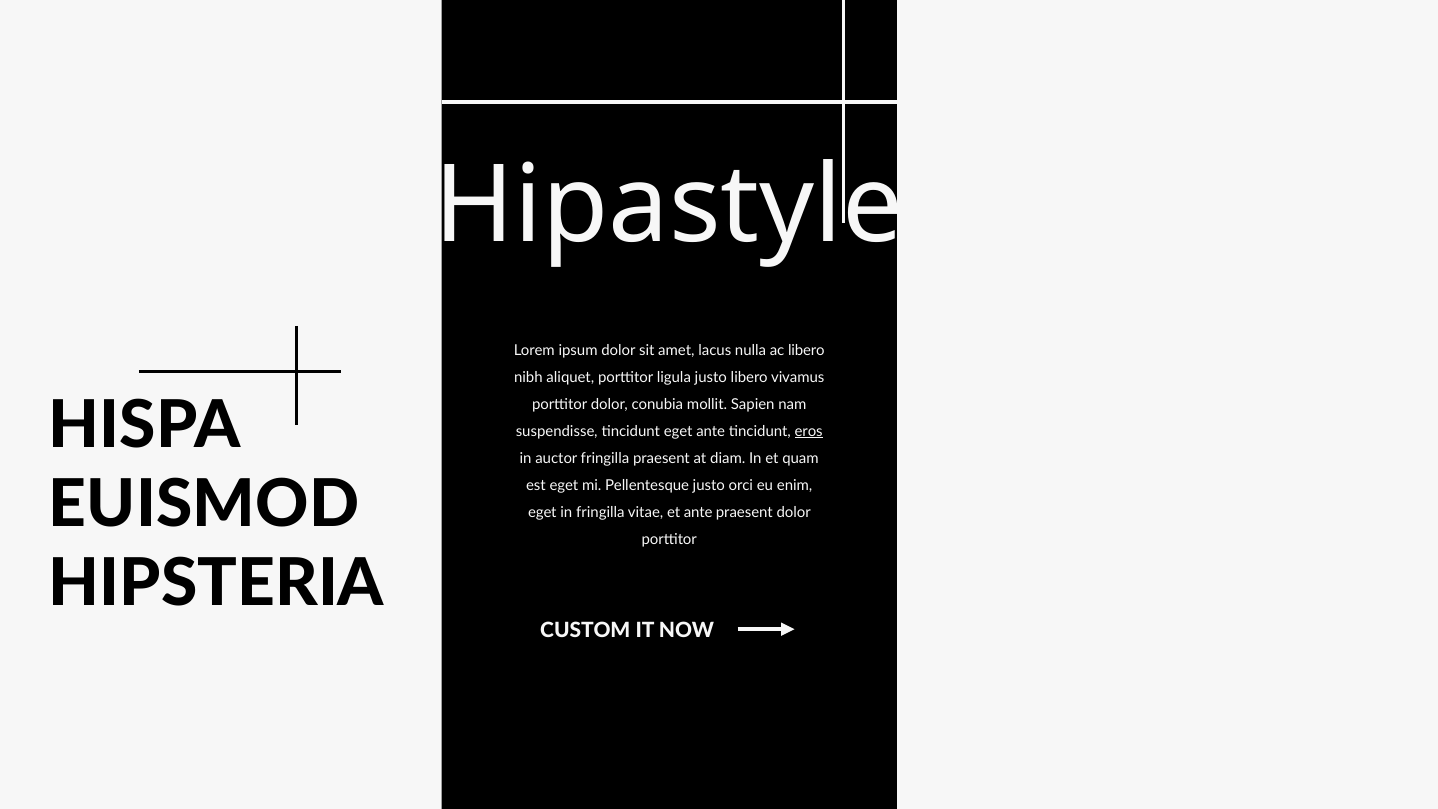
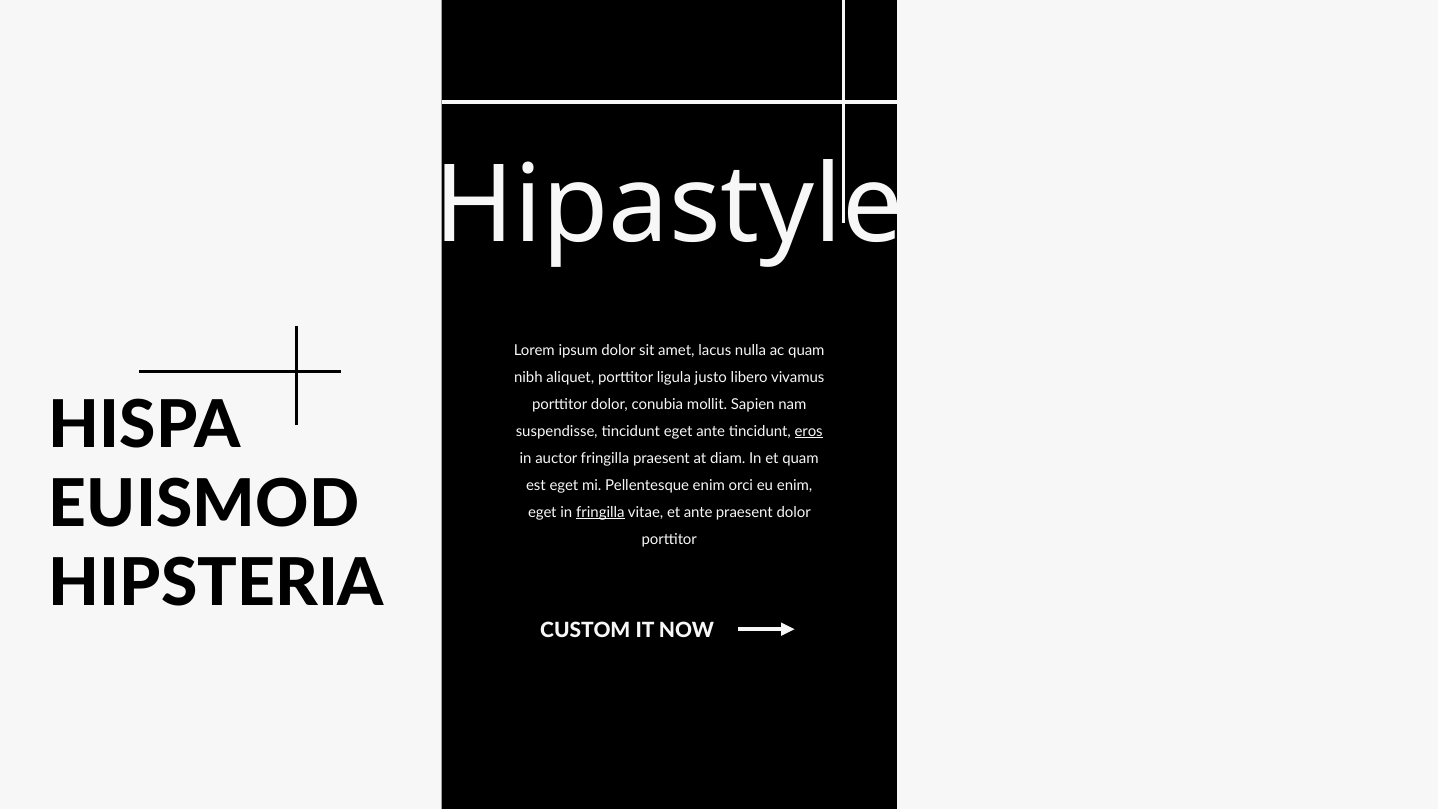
ac libero: libero -> quam
Pellentesque justo: justo -> enim
fringilla at (600, 512) underline: none -> present
